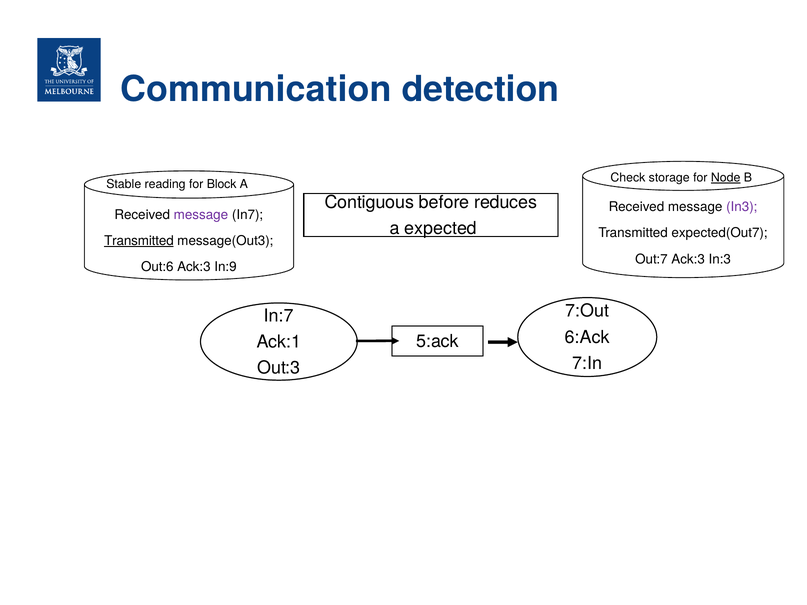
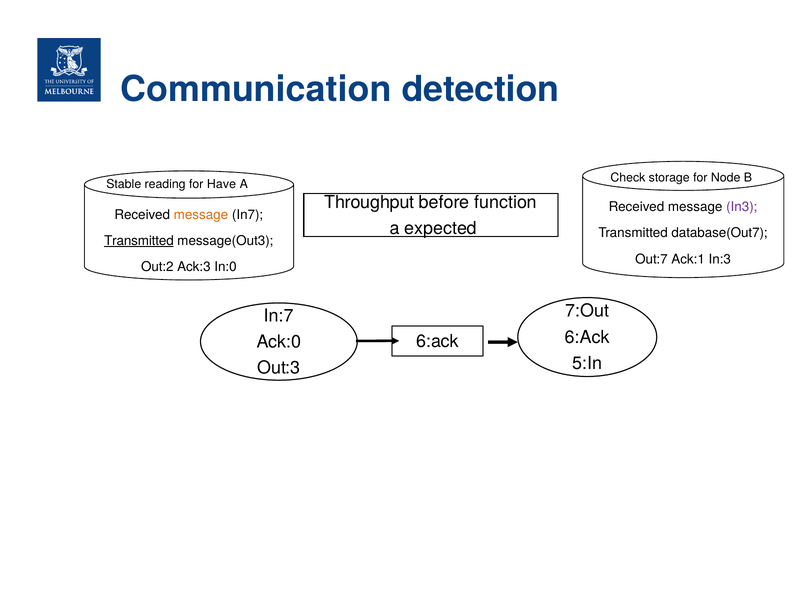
Node underline: present -> none
Block: Block -> Have
Contiguous: Contiguous -> Throughput
reduces: reduces -> function
message at (201, 215) colour: purple -> orange
expected(Out7: expected(Out7 -> database(Out7
Out:7 Ack:3: Ack:3 -> Ack:1
Out:6: Out:6 -> Out:2
In:9: In:9 -> In:0
5:ack at (437, 341): 5:ack -> 6:ack
Ack:1: Ack:1 -> Ack:0
7:In: 7:In -> 5:In
